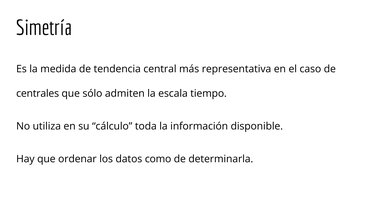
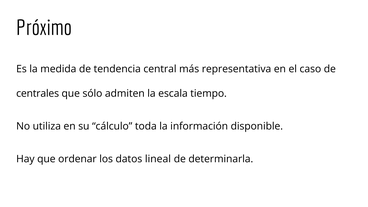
Simetría: Simetría -> Próximo
como: como -> lineal
